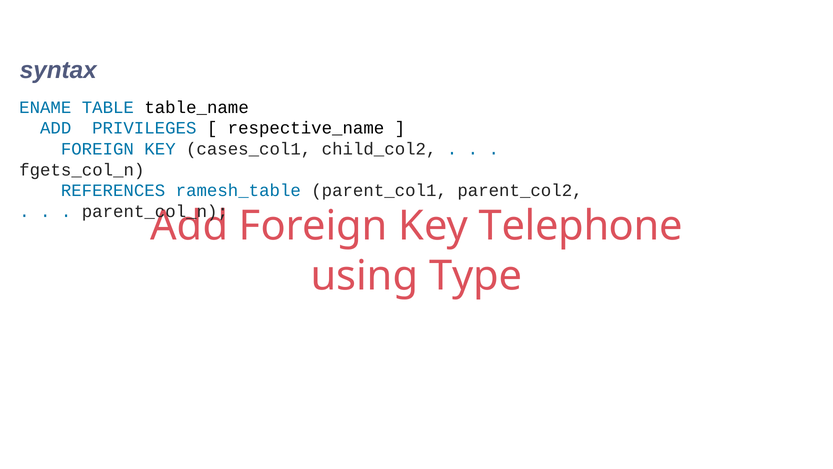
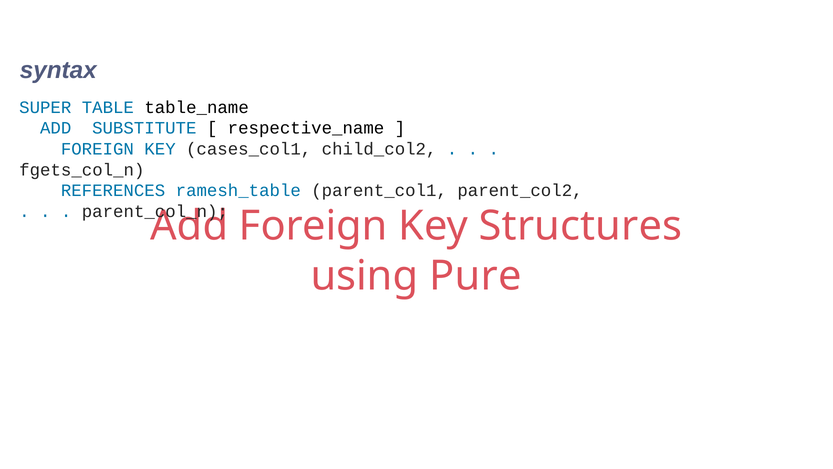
ENAME: ENAME -> SUPER
PRIVILEGES: PRIVILEGES -> SUBSTITUTE
Telephone: Telephone -> Structures
Type: Type -> Pure
